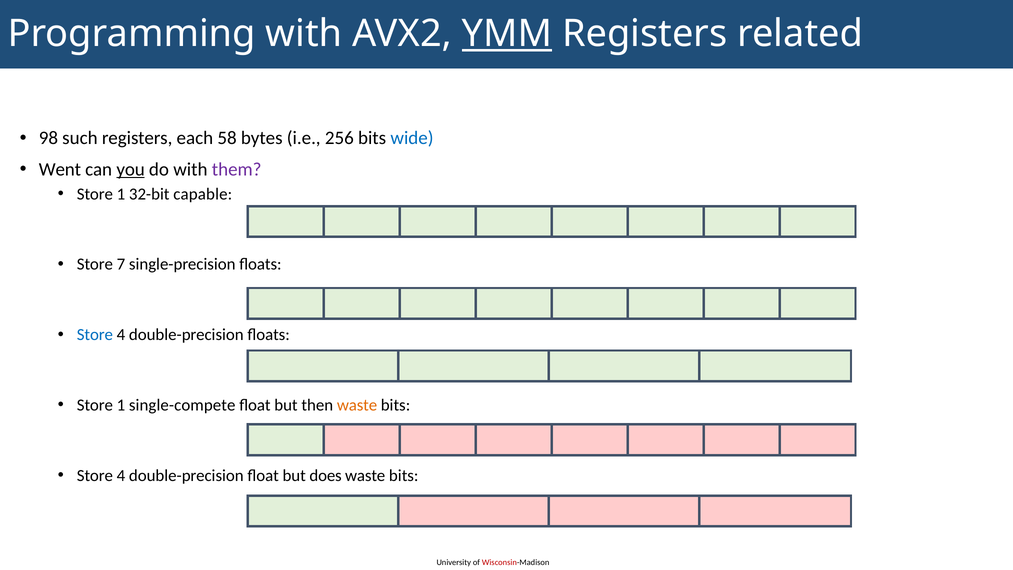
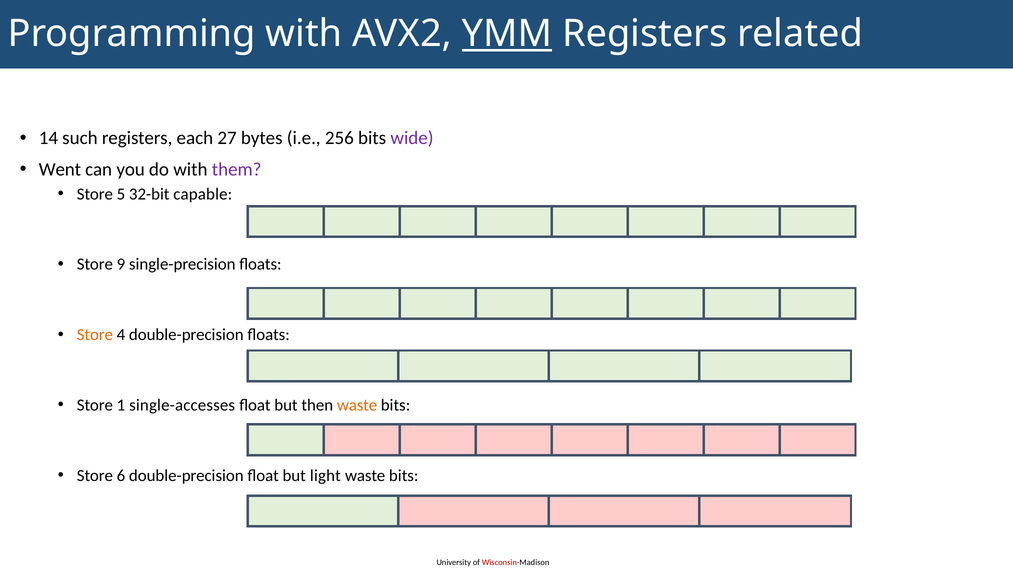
98: 98 -> 14
58: 58 -> 27
wide colour: blue -> purple
you underline: present -> none
1 at (121, 194): 1 -> 5
7: 7 -> 9
Store at (95, 335) colour: blue -> orange
single-compete: single-compete -> single-accesses
4 at (121, 475): 4 -> 6
does: does -> light
